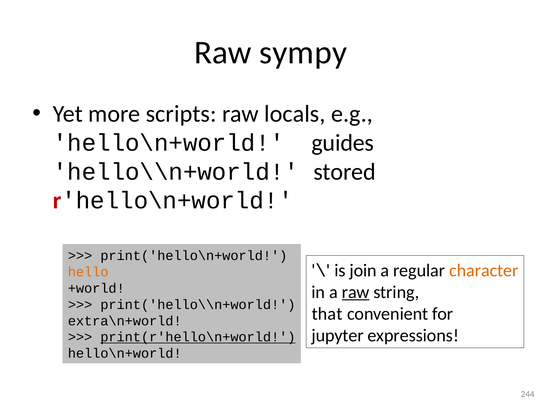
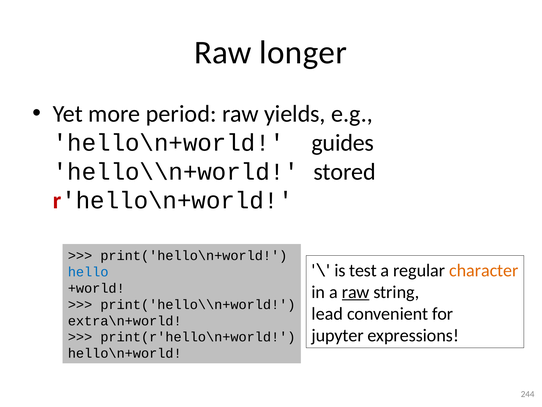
sympy: sympy -> longer
scripts: scripts -> period
locals: locals -> yields
join: join -> test
hello colour: orange -> blue
that: that -> lead
print(r'hello\n+world underline: present -> none
